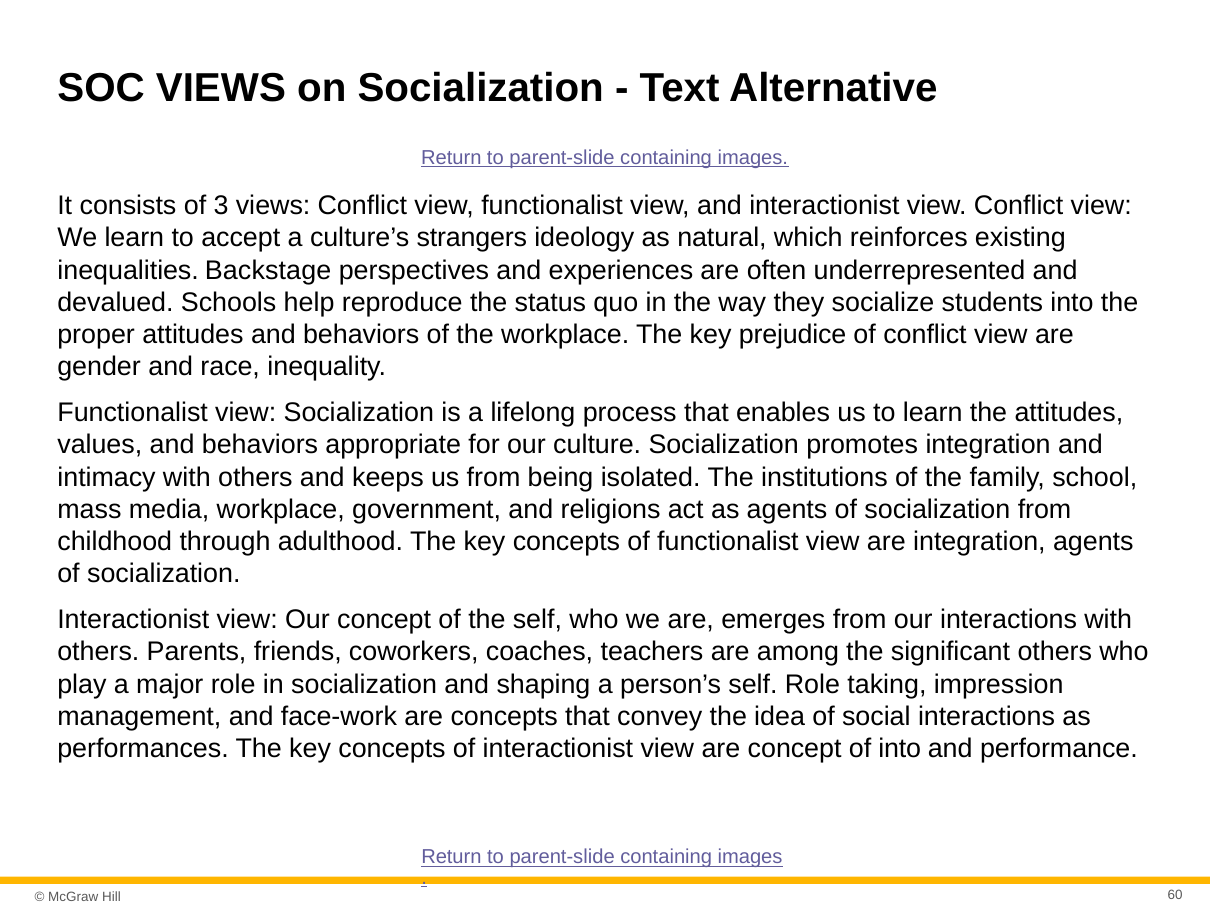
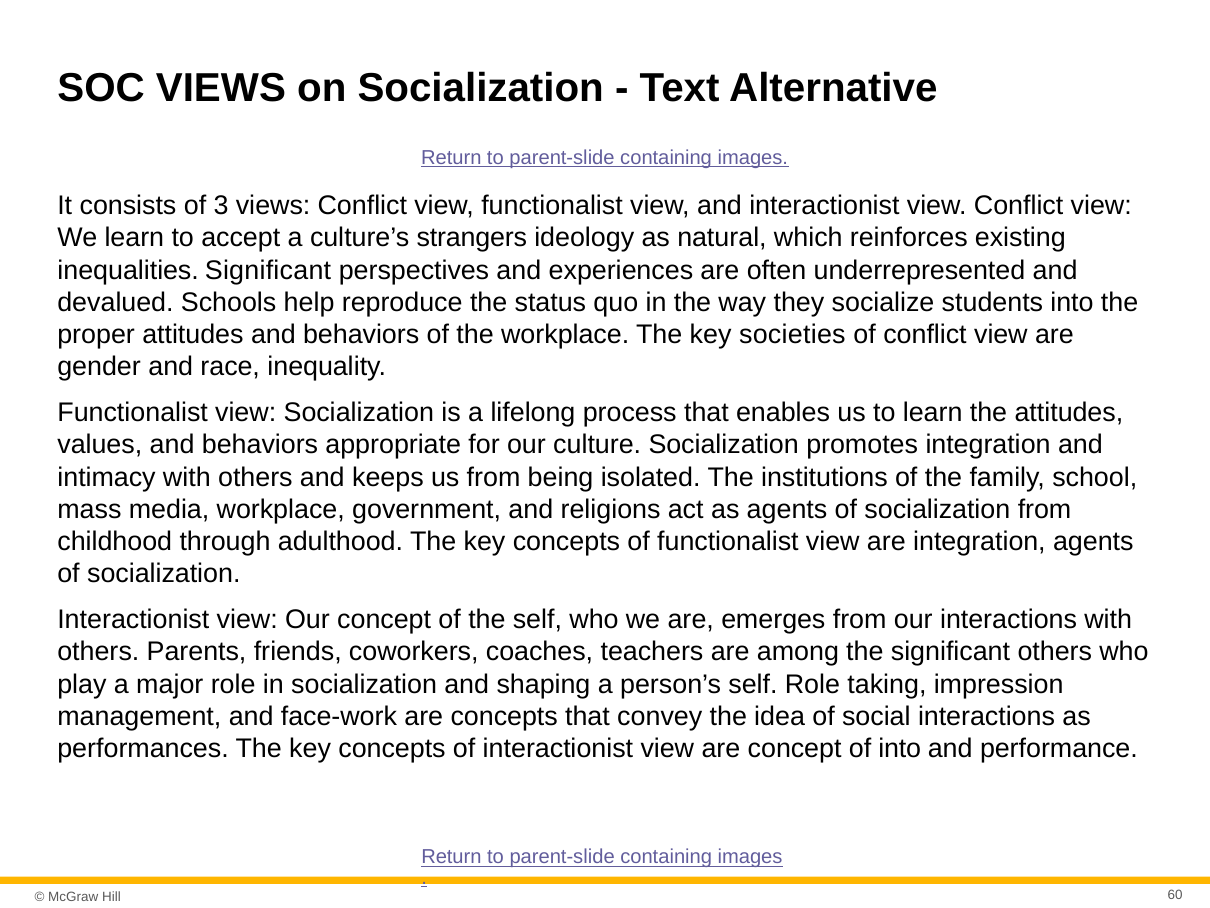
inequalities Backstage: Backstage -> Significant
prejudice: prejudice -> societies
